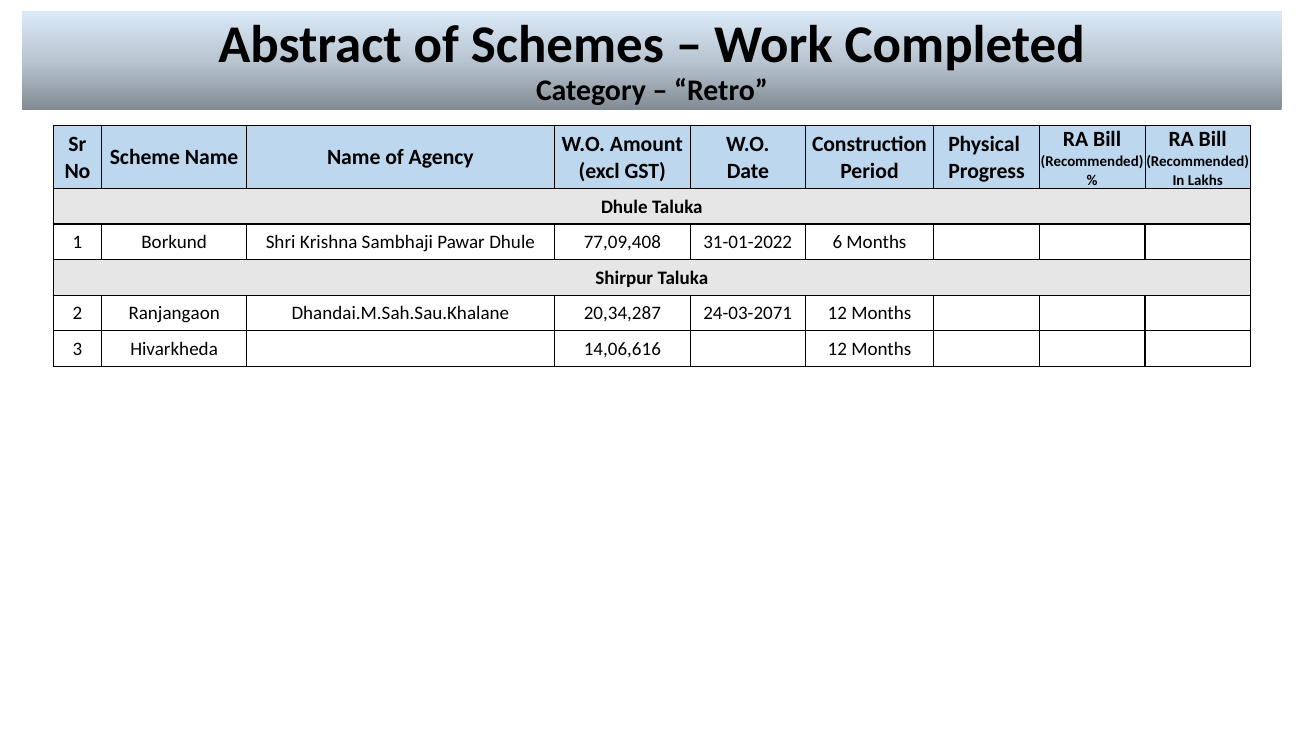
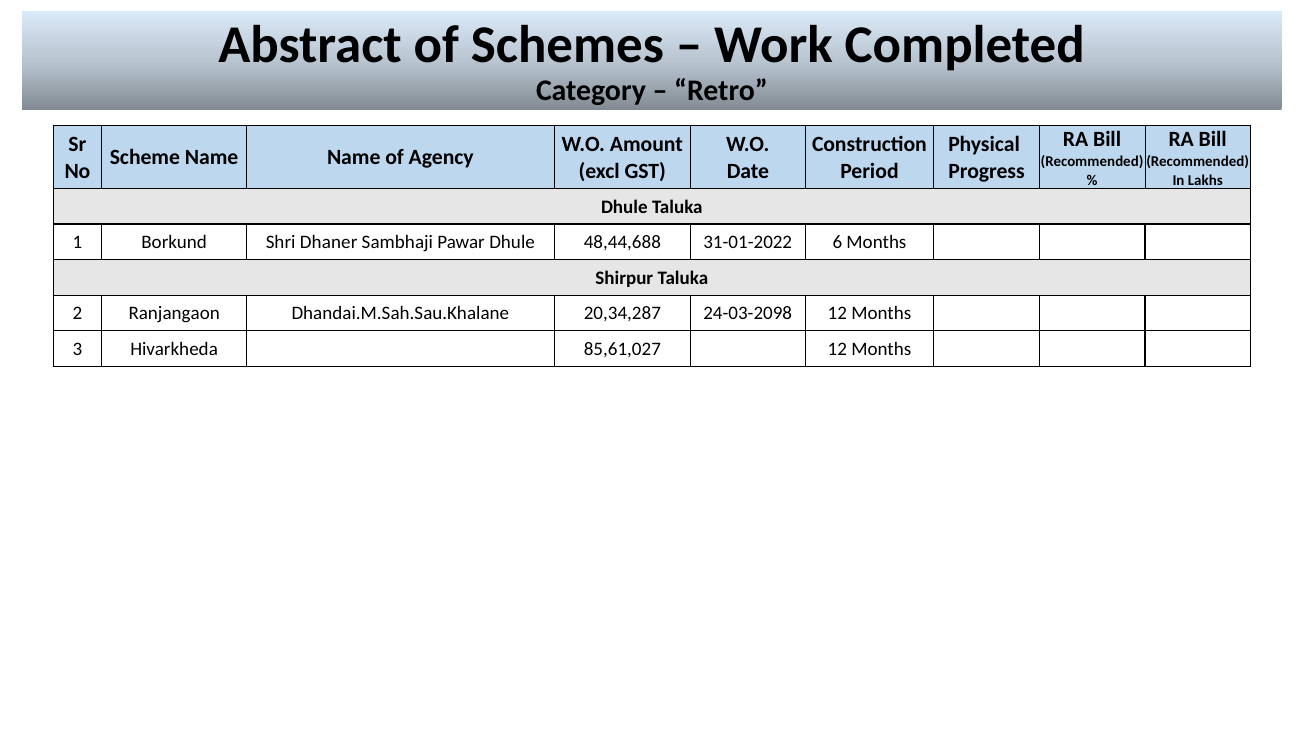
Krishna: Krishna -> Dhaner
77,09,408: 77,09,408 -> 48,44,688
24-03-2071: 24-03-2071 -> 24-03-2098
14,06,616: 14,06,616 -> 85,61,027
